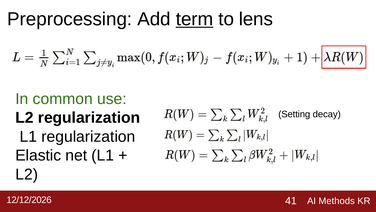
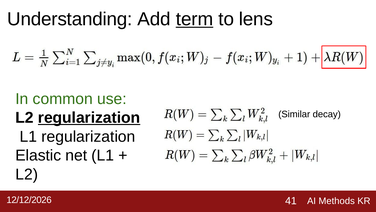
Preprocessing: Preprocessing -> Understanding
Setting: Setting -> Similar
regularization at (89, 118) underline: none -> present
